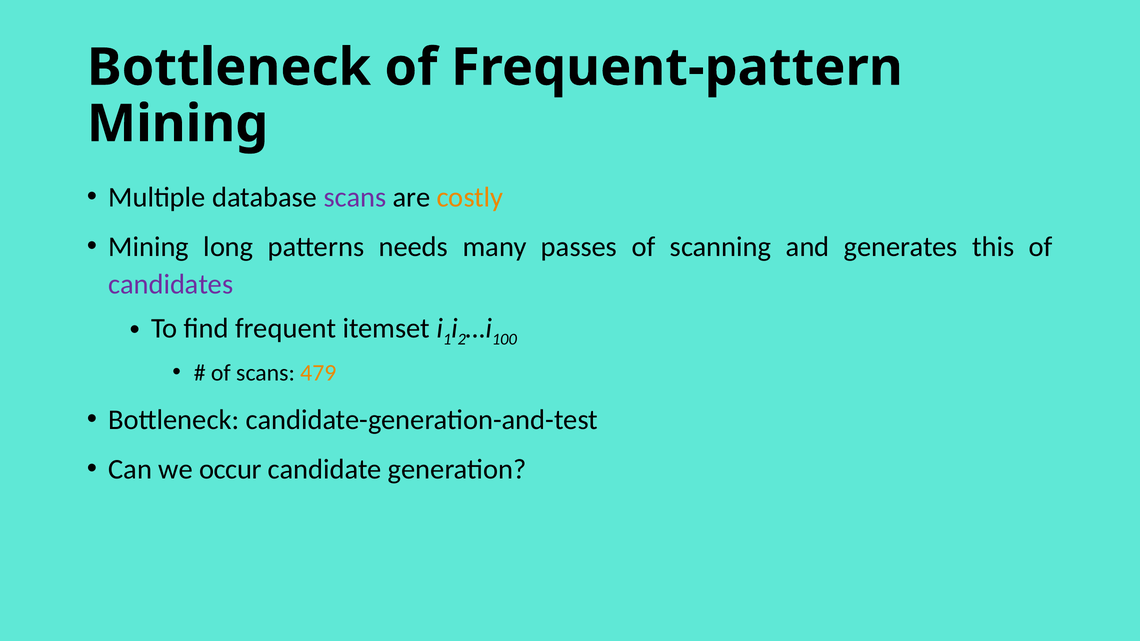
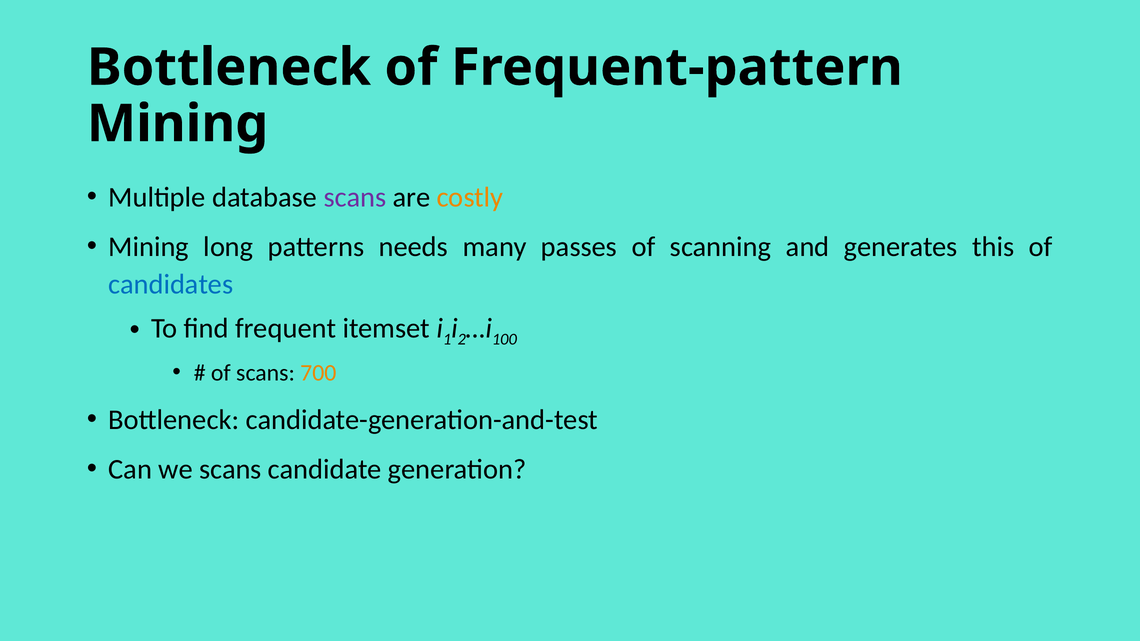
candidates colour: purple -> blue
479: 479 -> 700
we occur: occur -> scans
